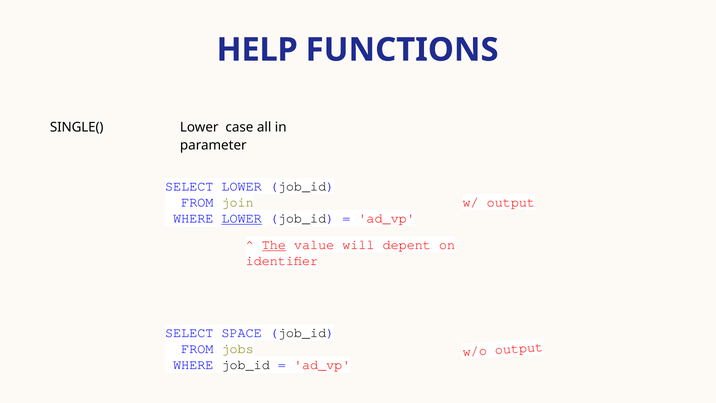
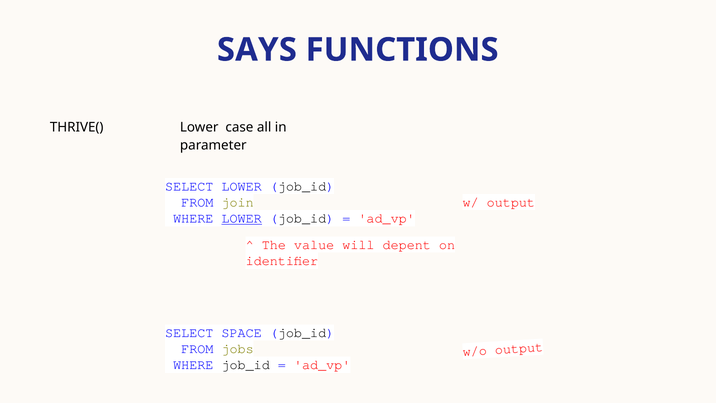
HELP: HELP -> SAYS
SINGLE(: SINGLE( -> THRIVE(
The underline: present -> none
